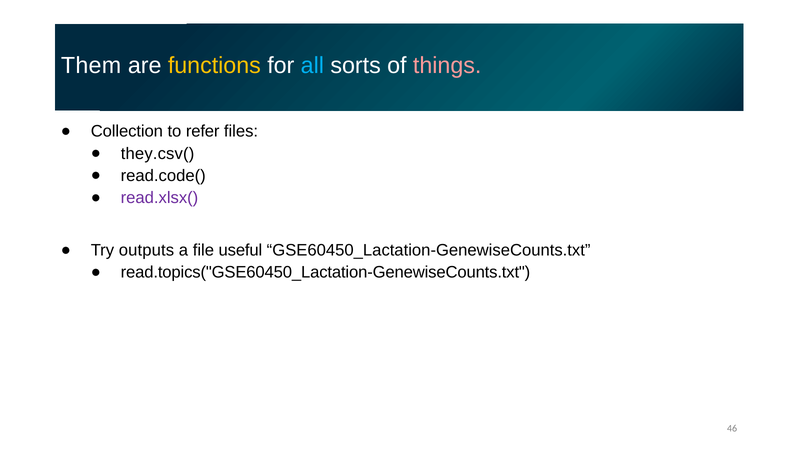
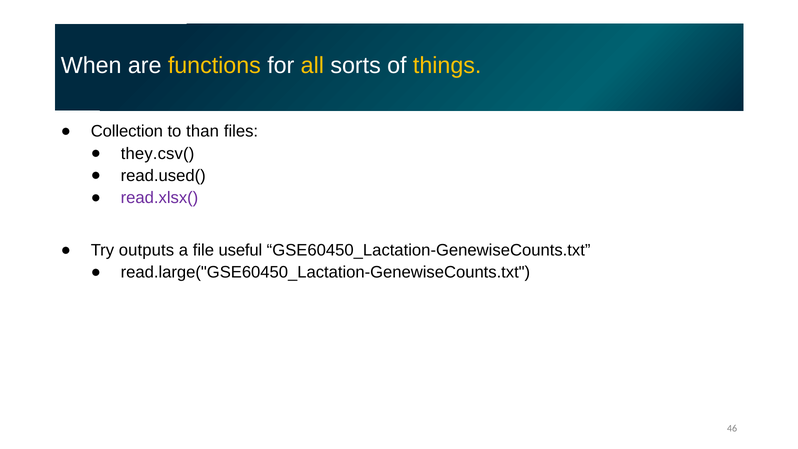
Them: Them -> When
all colour: light blue -> yellow
things colour: pink -> yellow
refer: refer -> than
read.code(: read.code( -> read.used(
read.topics("GSE60450_Lactation-GenewiseCounts.txt: read.topics("GSE60450_Lactation-GenewiseCounts.txt -> read.large("GSE60450_Lactation-GenewiseCounts.txt
